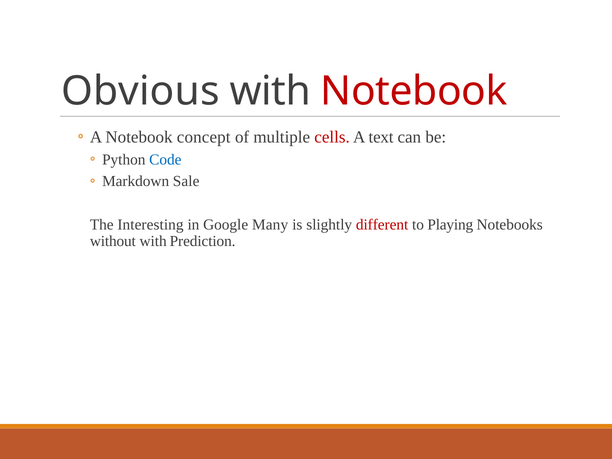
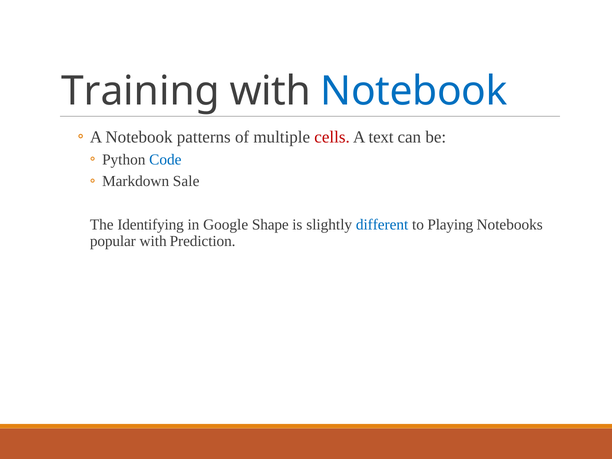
Obvious: Obvious -> Training
Notebook at (414, 91) colour: red -> blue
concept: concept -> patterns
Interesting: Interesting -> Identifying
Many: Many -> Shape
different colour: red -> blue
without: without -> popular
